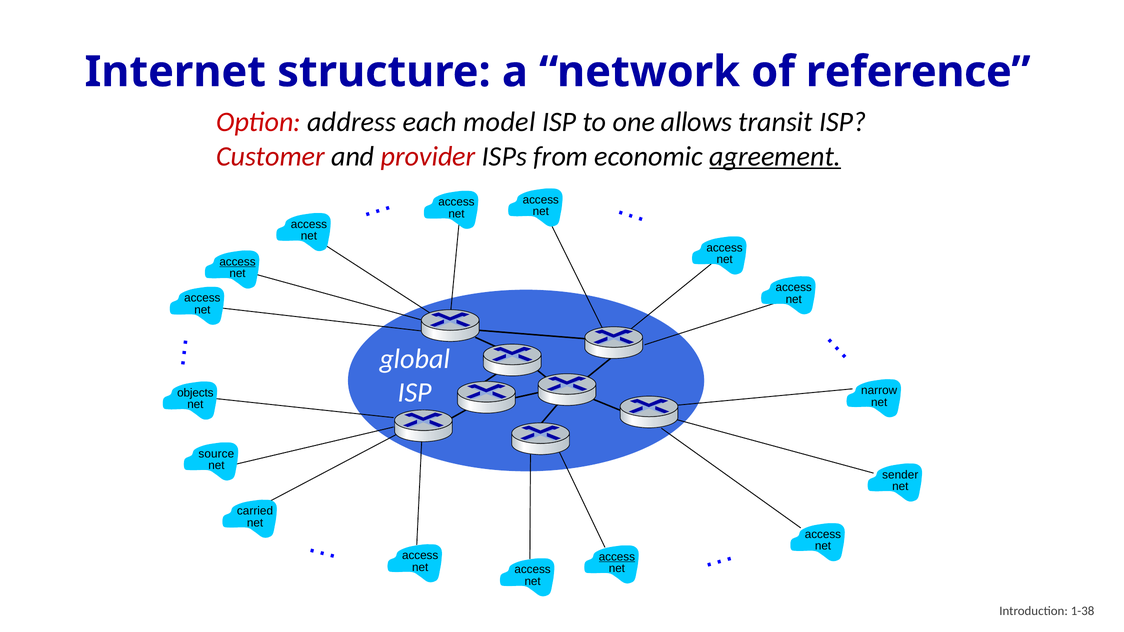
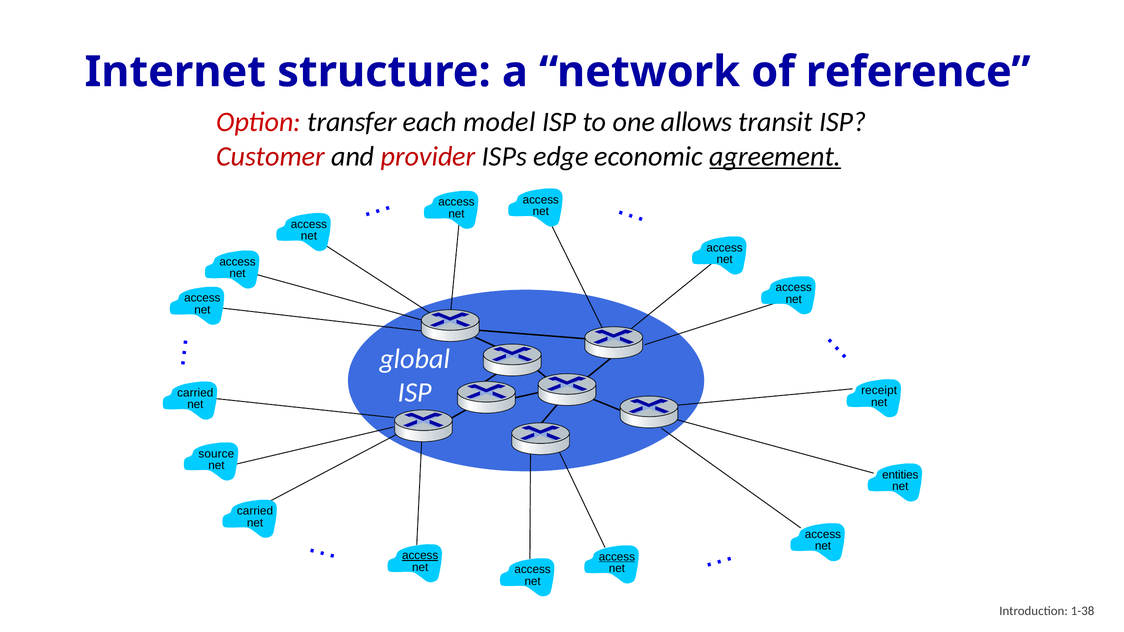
address: address -> transfer
from: from -> edge
access at (237, 262) underline: present -> none
narrow: narrow -> receipt
objects at (195, 393): objects -> carried
sender: sender -> entities
access at (420, 556) underline: none -> present
